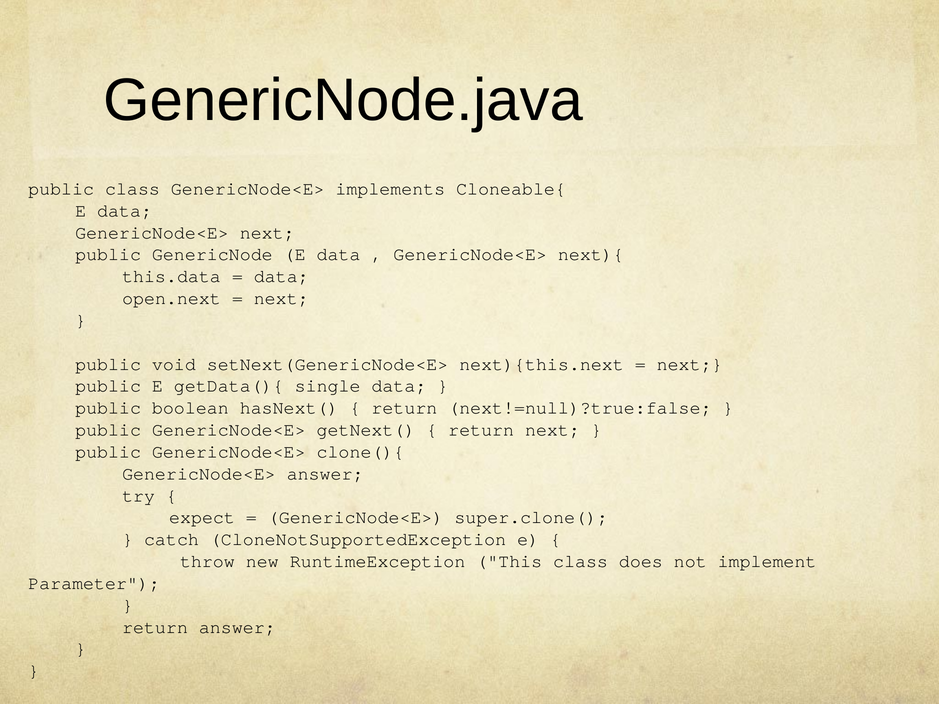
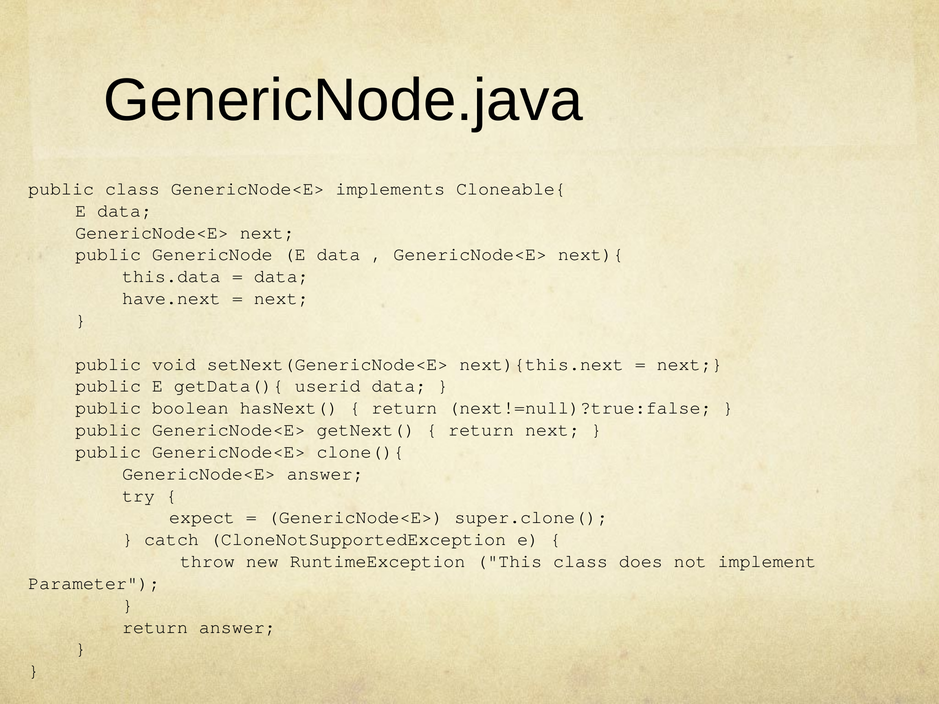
open.next: open.next -> have.next
single: single -> userid
